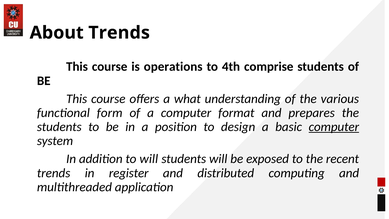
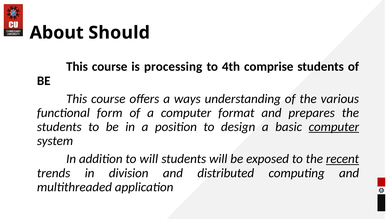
About Trends: Trends -> Should
operations: operations -> processing
what: what -> ways
recent underline: none -> present
register: register -> division
